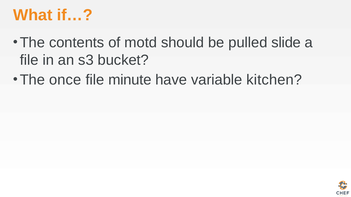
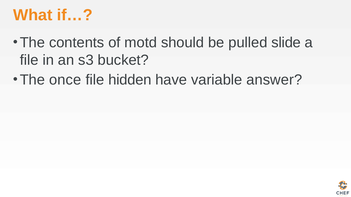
minute: minute -> hidden
kitchen: kitchen -> answer
